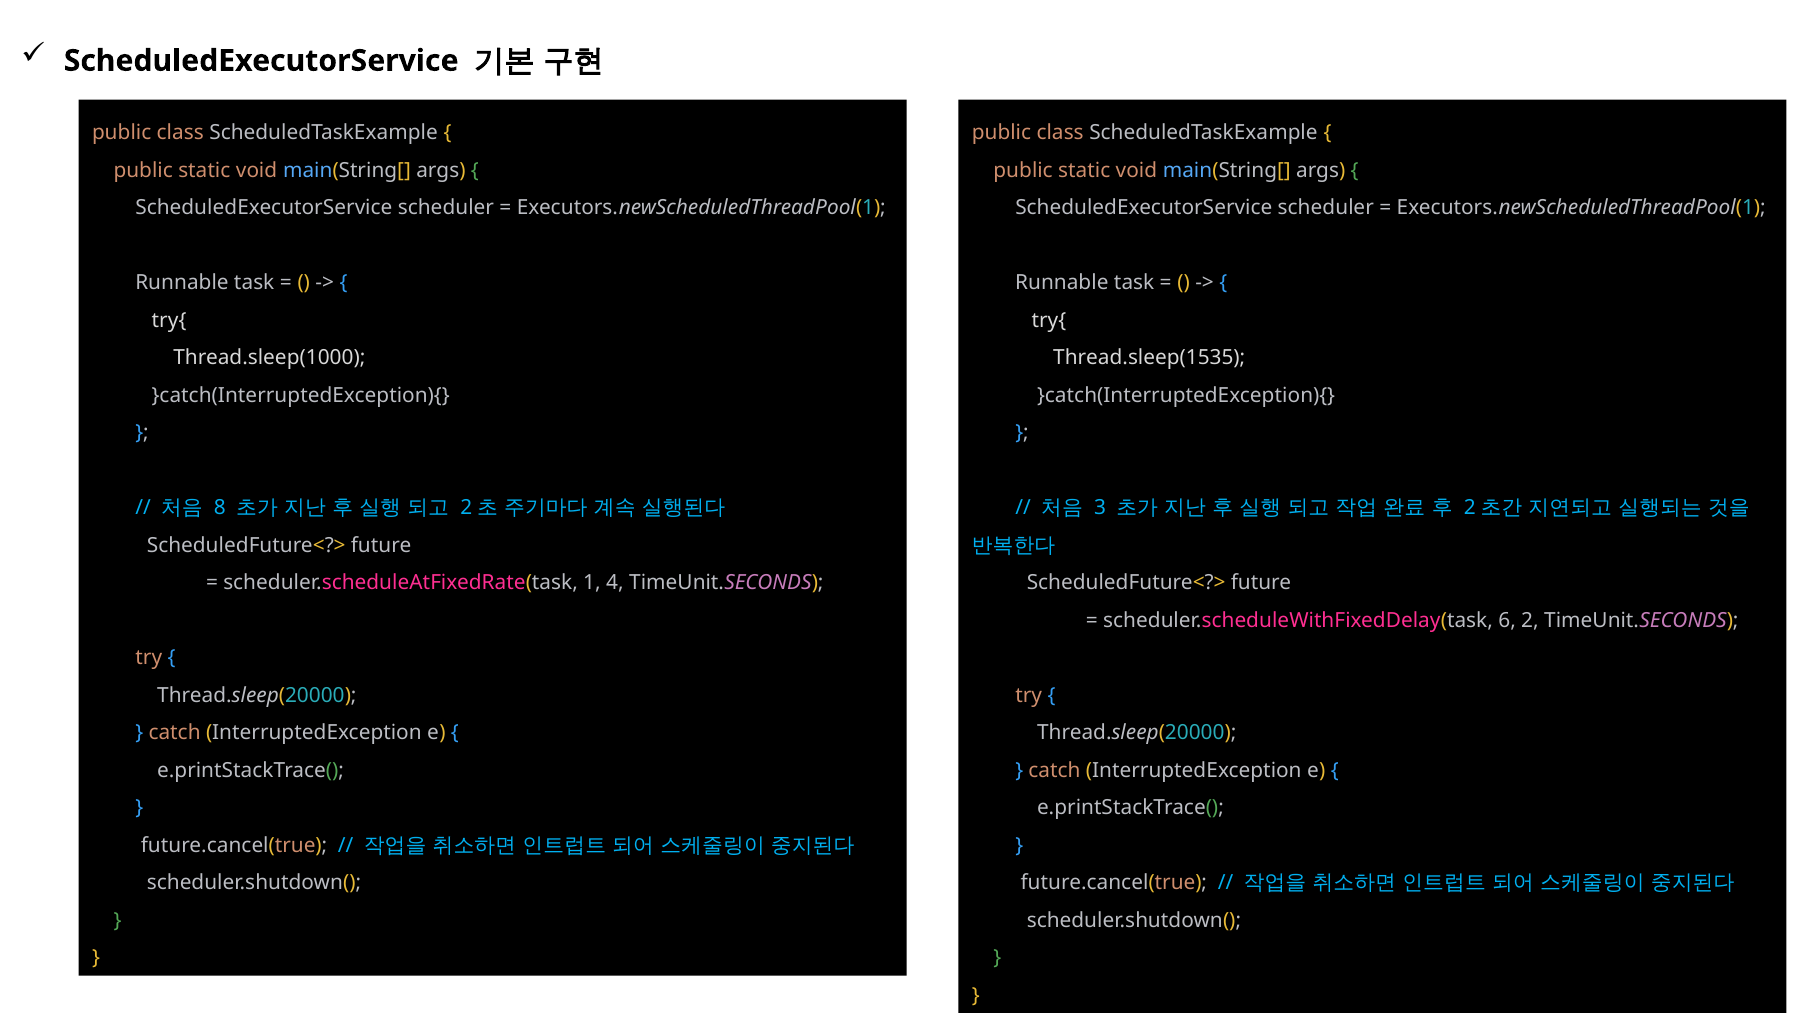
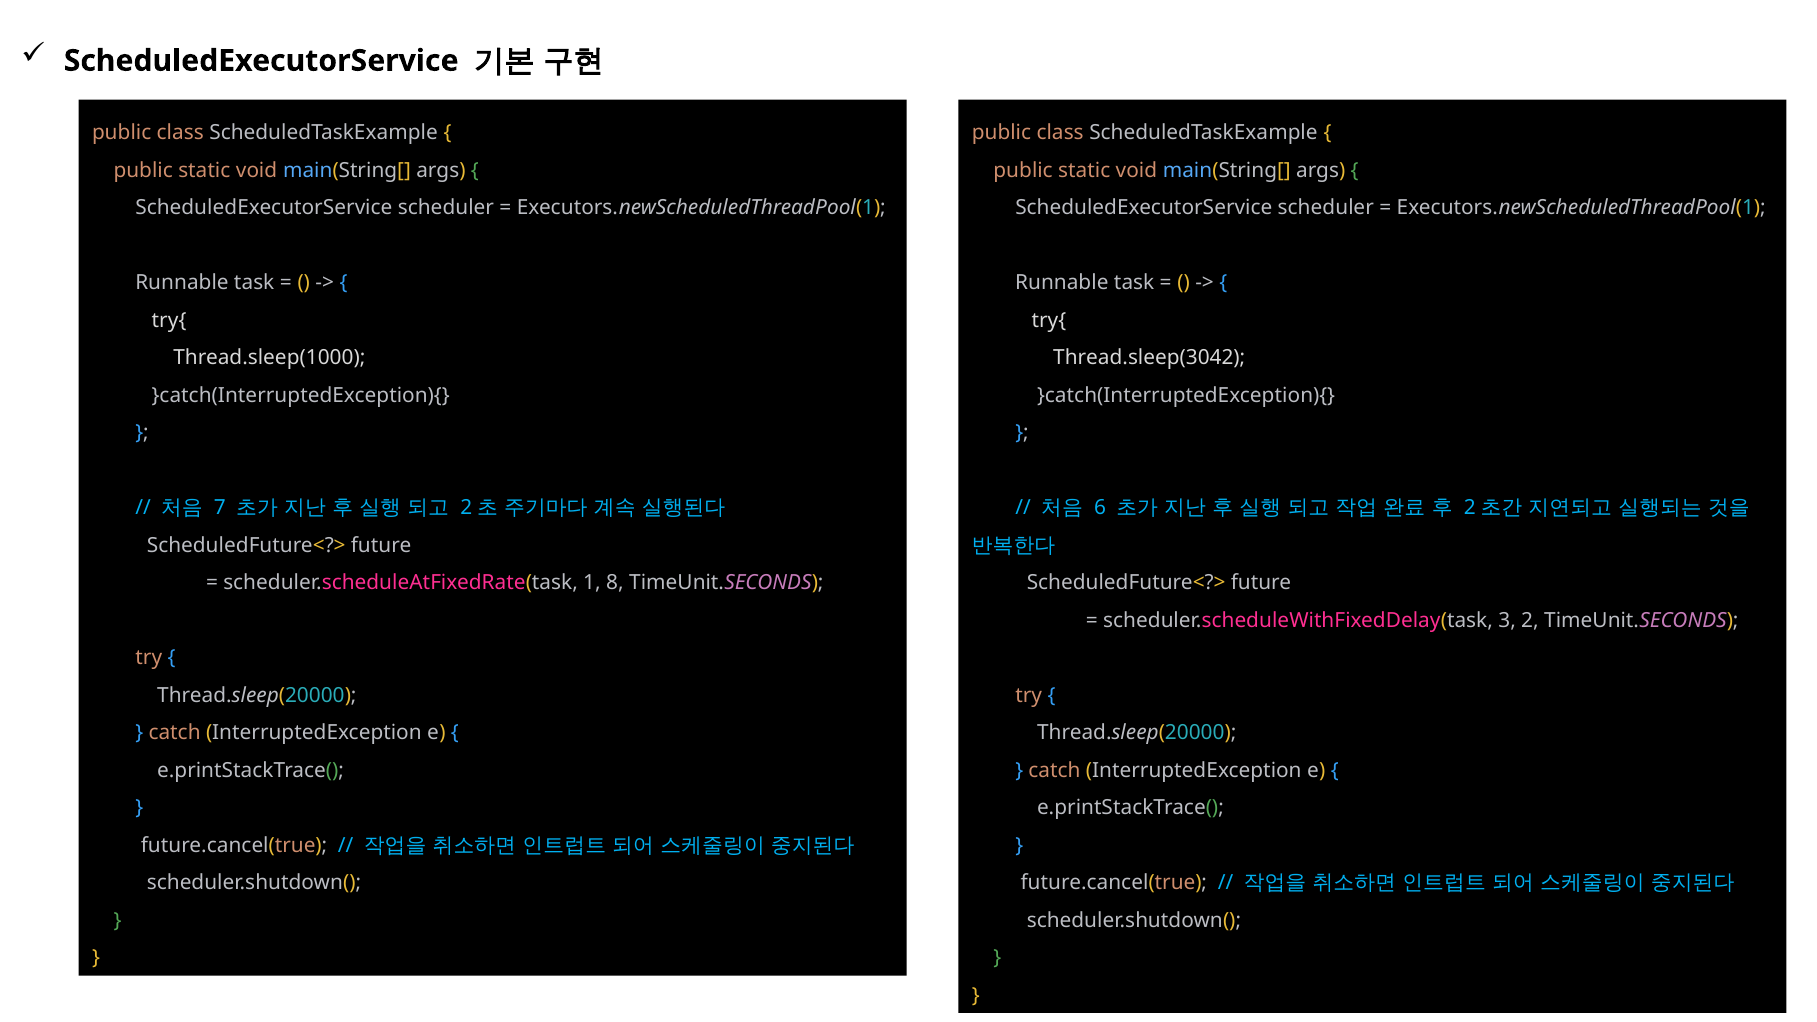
Thread.sleep(1535: Thread.sleep(1535 -> Thread.sleep(3042
8: 8 -> 7
3: 3 -> 6
4: 4 -> 8
6: 6 -> 3
